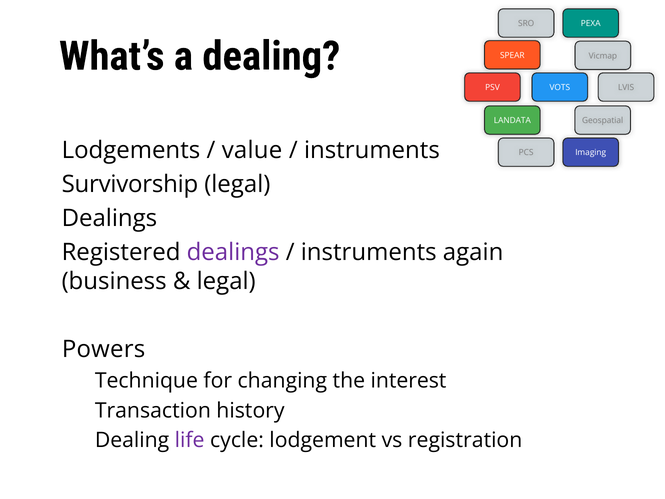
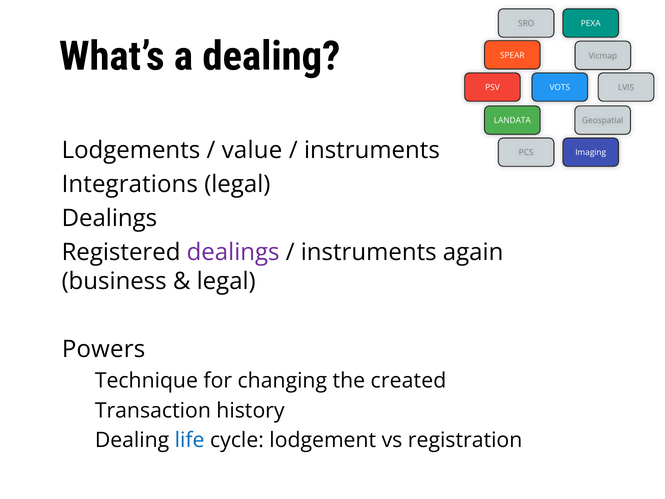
Survivorship: Survivorship -> Integrations
interest: interest -> created
life colour: purple -> blue
